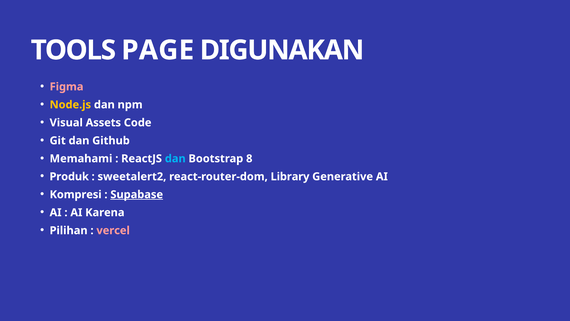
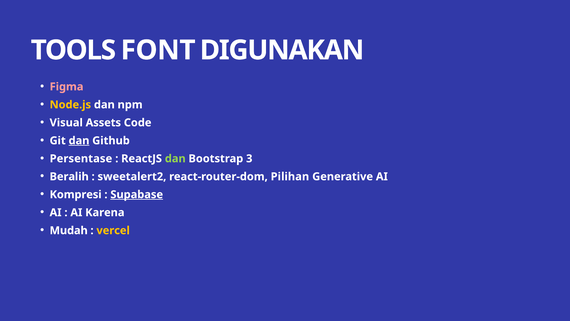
PAGE: PAGE -> FONT
dan at (79, 140) underline: none -> present
Memahami: Memahami -> Persentase
dan at (175, 158) colour: light blue -> light green
8: 8 -> 3
Produk: Produk -> Beralih
Library: Library -> Pilihan
Pilihan: Pilihan -> Mudah
vercel colour: pink -> yellow
